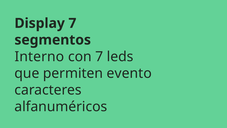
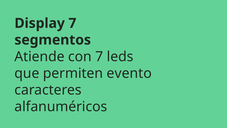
Interno: Interno -> Atiende
